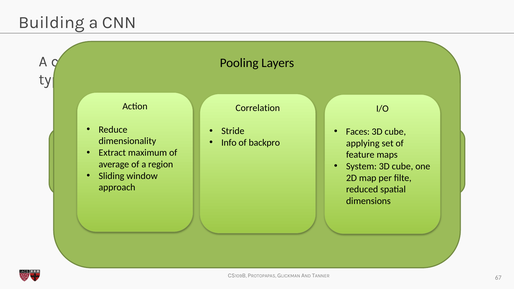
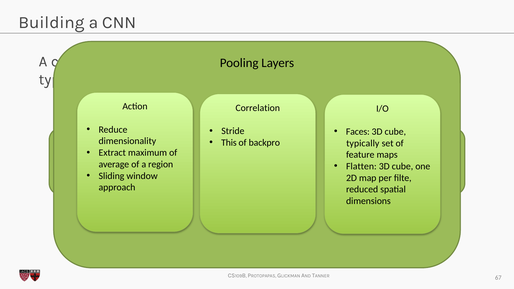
Info: Info -> This
applying at (363, 143): applying -> typically
System: System -> Flatten
